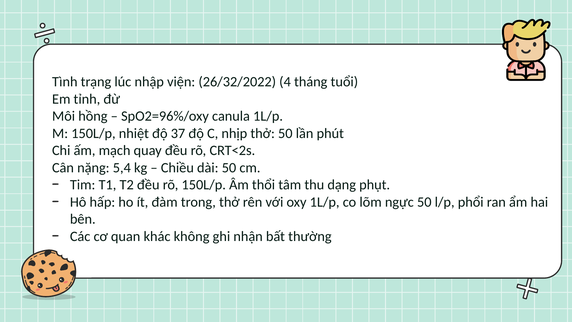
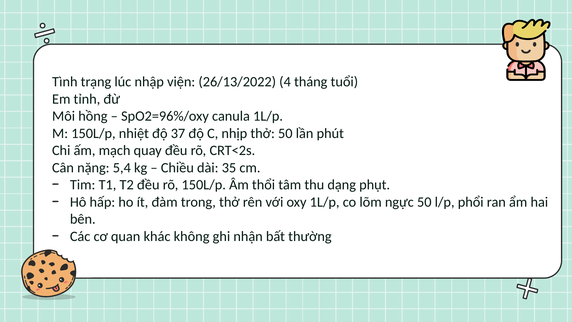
26/32/2022: 26/32/2022 -> 26/13/2022
dài 50: 50 -> 35
